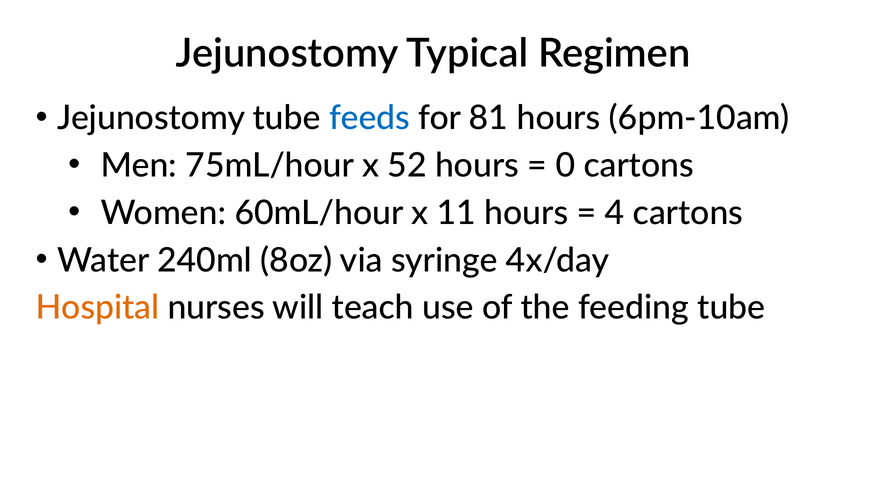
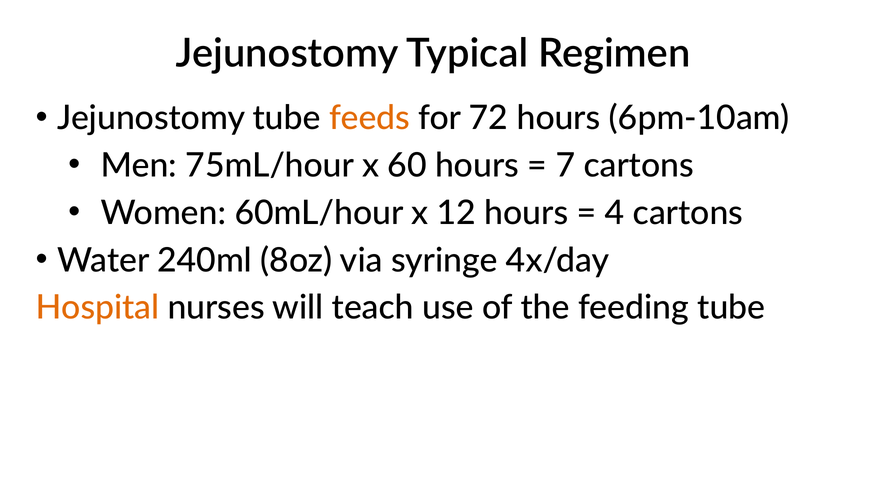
feeds colour: blue -> orange
81: 81 -> 72
52: 52 -> 60
0: 0 -> 7
11: 11 -> 12
